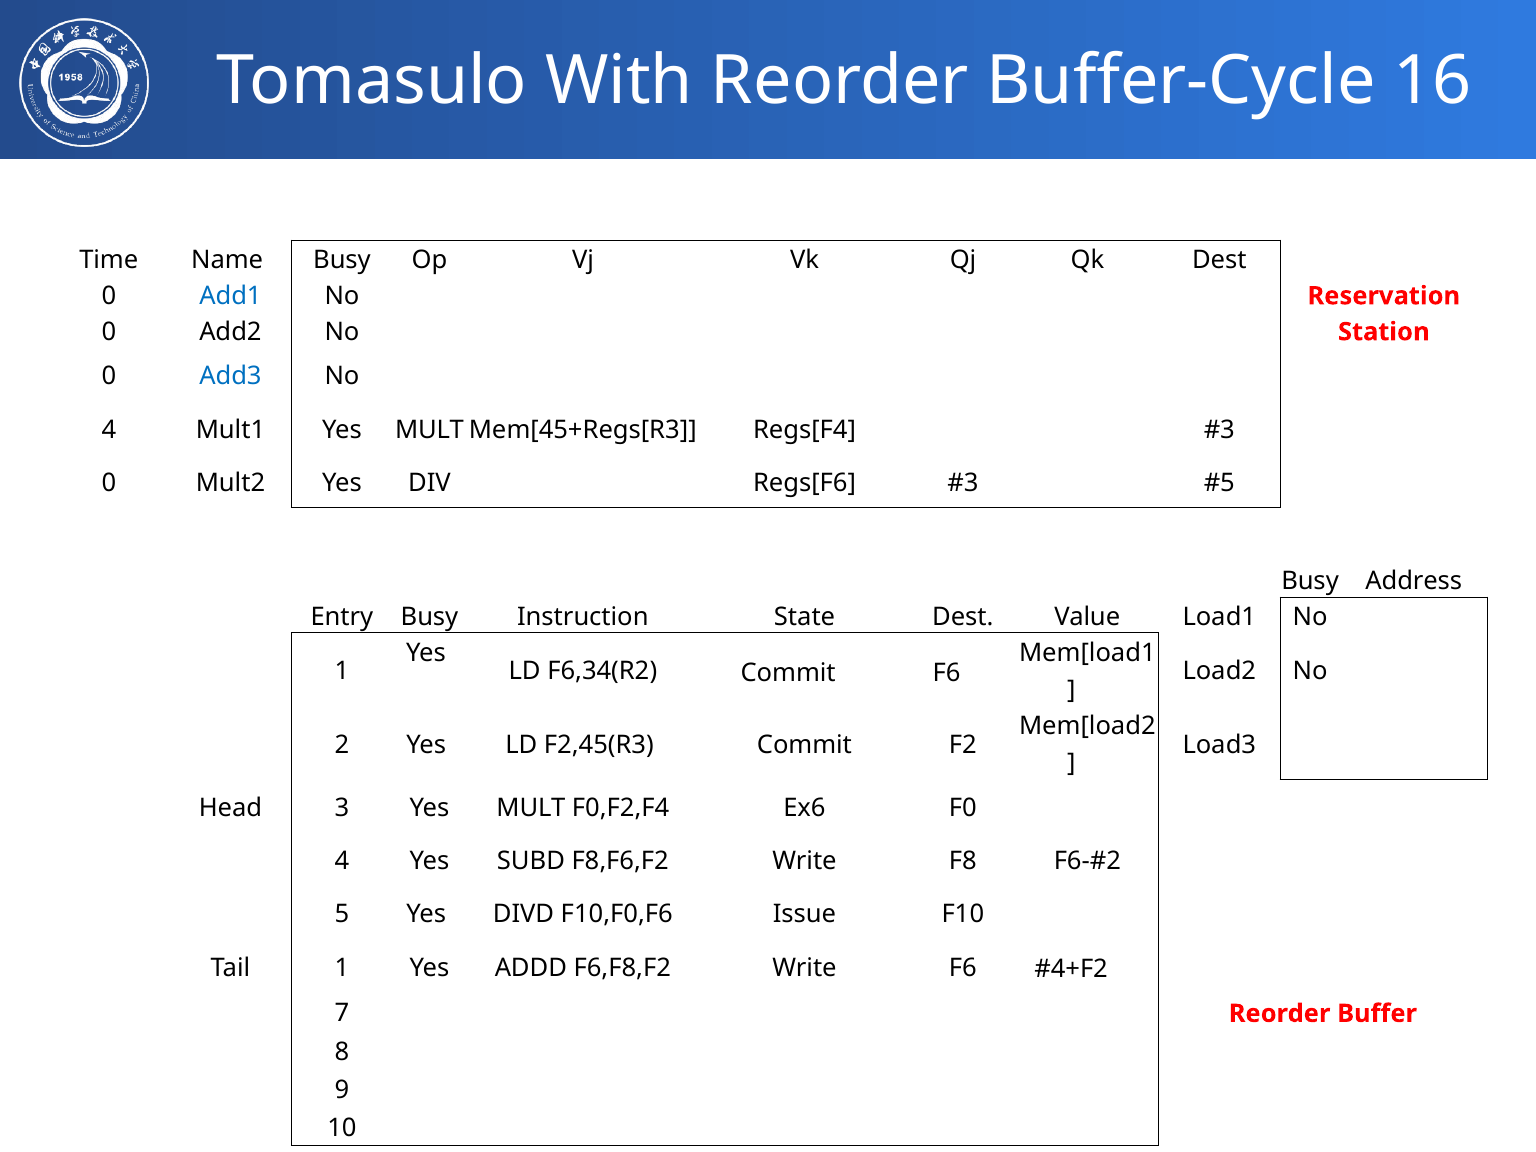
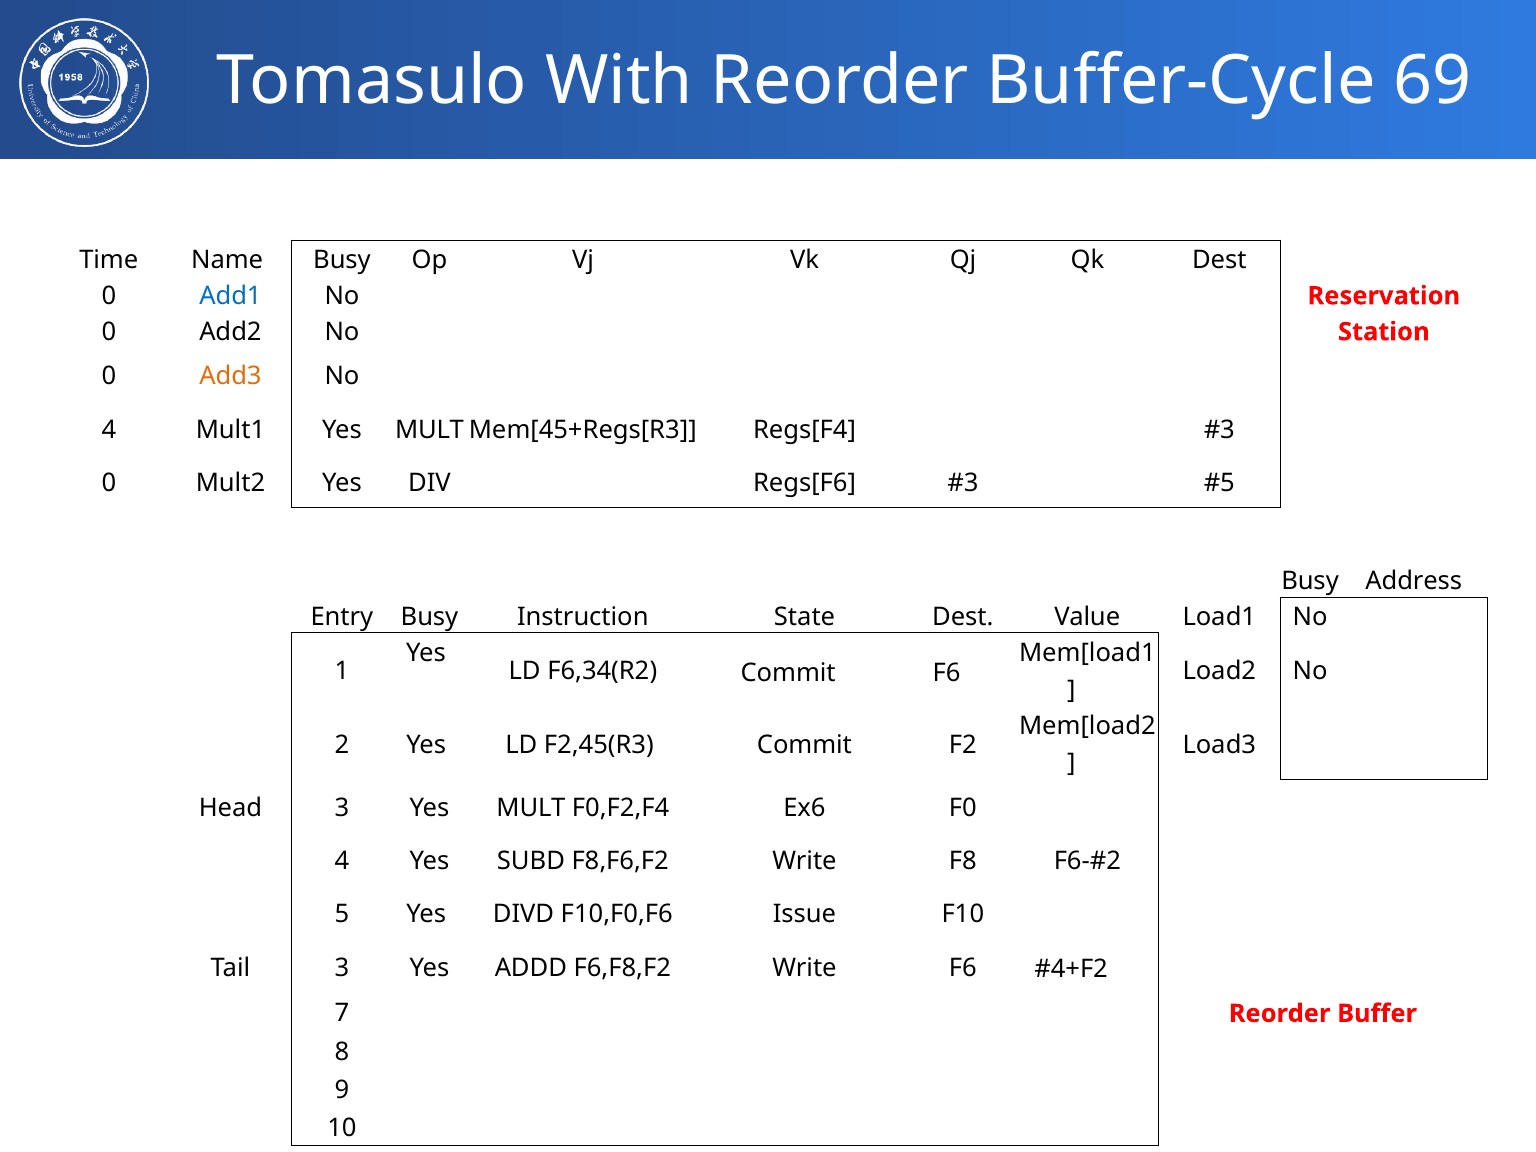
16: 16 -> 69
Add3 colour: blue -> orange
Tail 1: 1 -> 3
